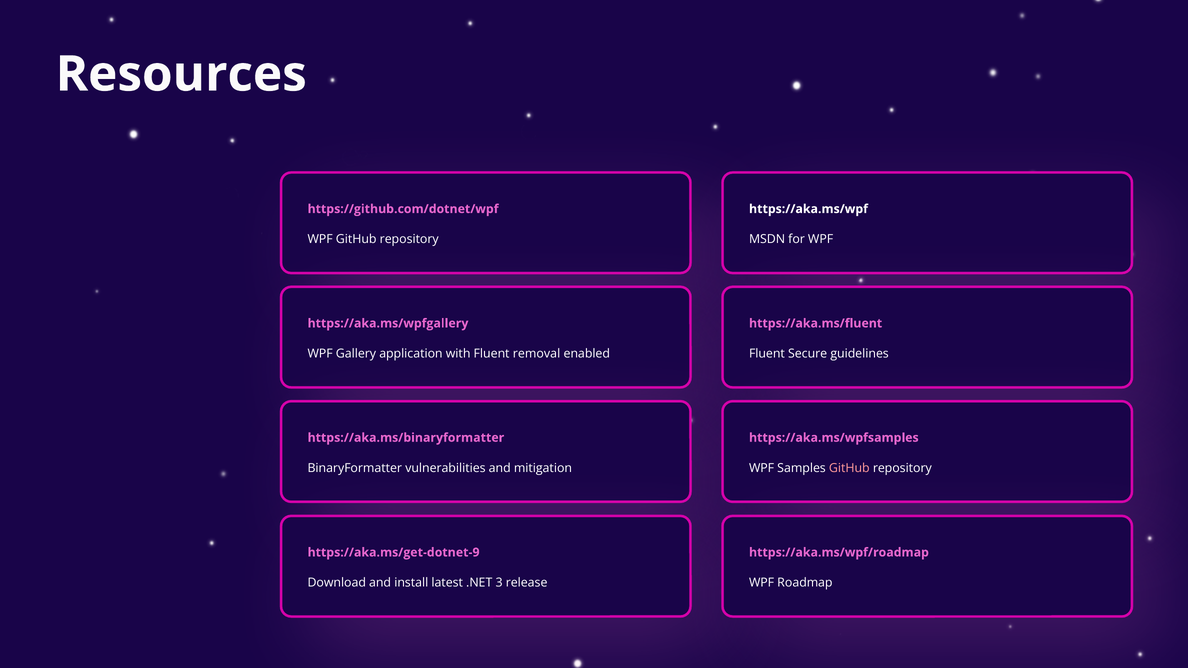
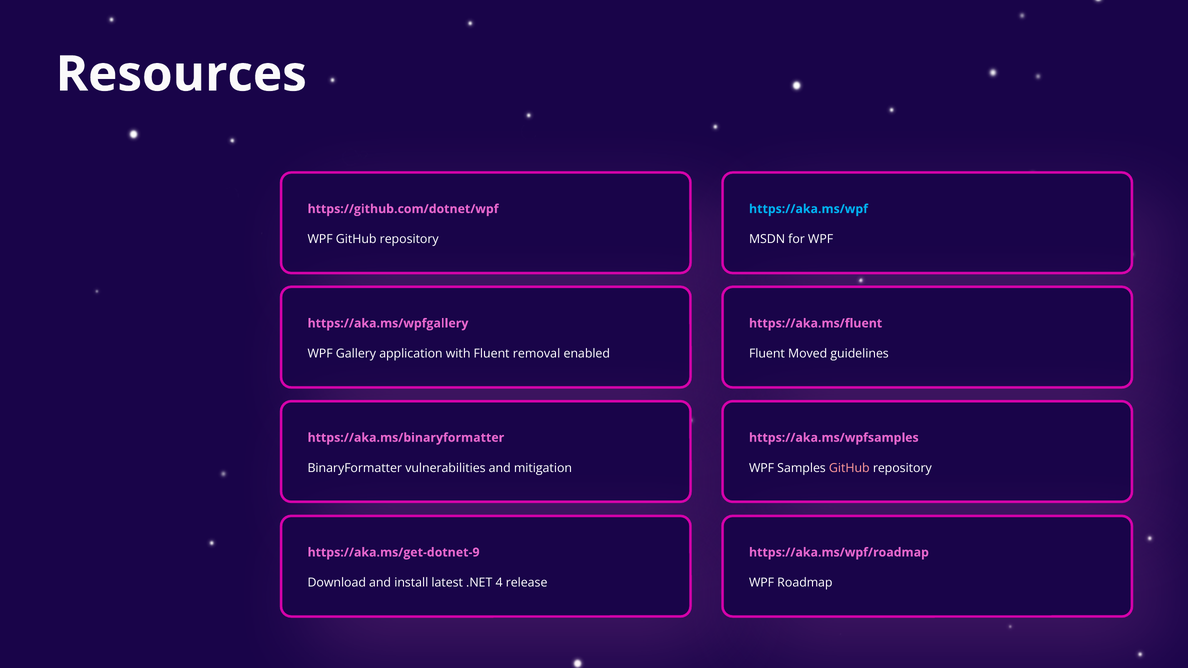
https://aka.ms/wpf colour: white -> light blue
Secure: Secure -> Moved
3: 3 -> 4
